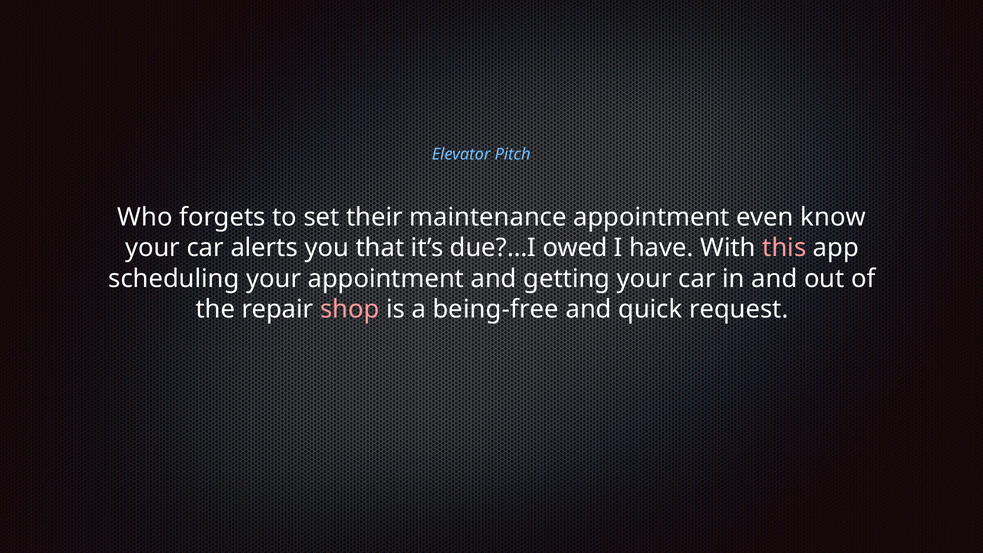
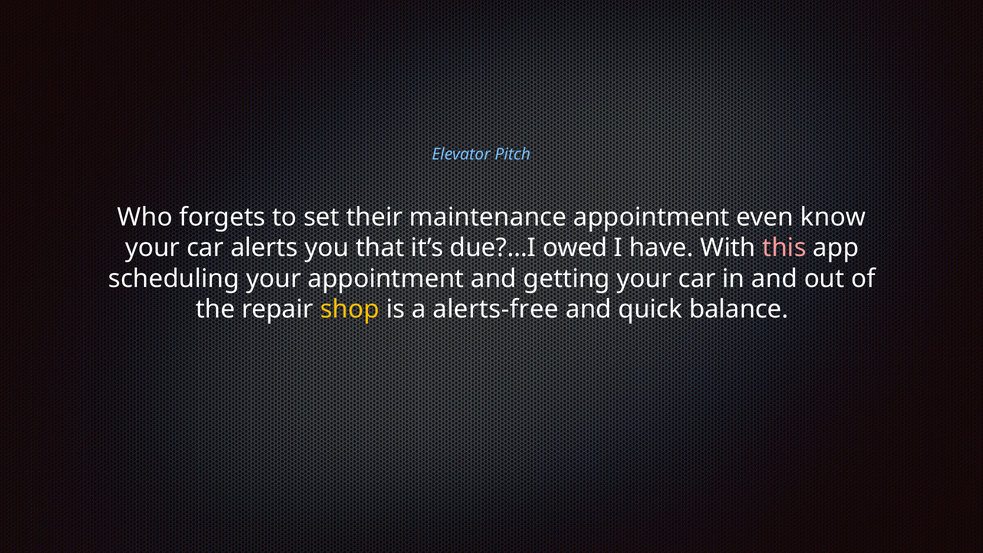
shop colour: pink -> yellow
being-free: being-free -> alerts-free
request: request -> balance
